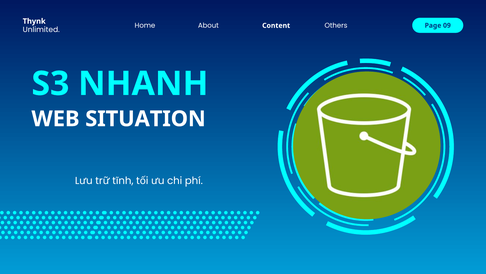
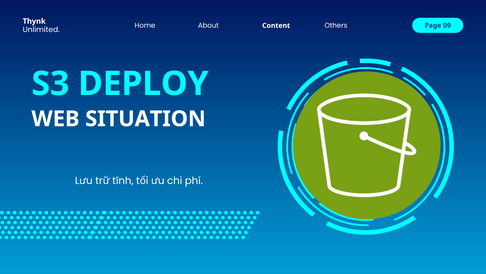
NHANH: NHANH -> DEPLOY
